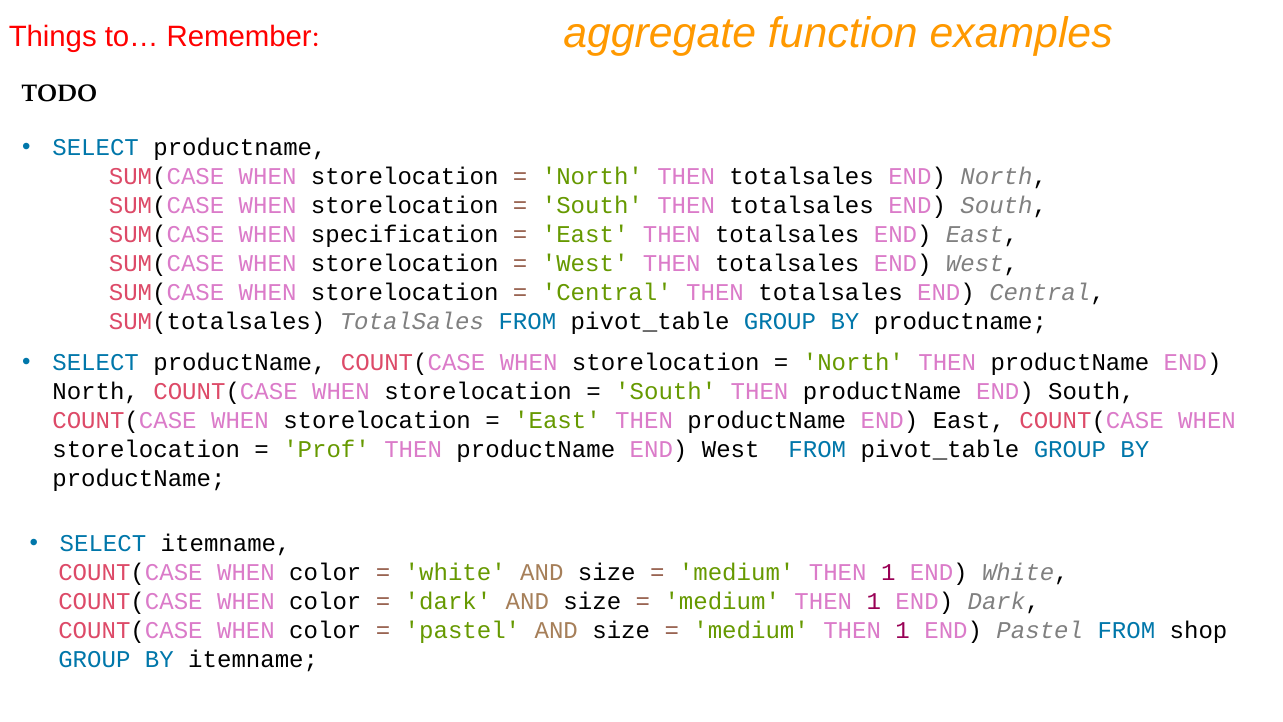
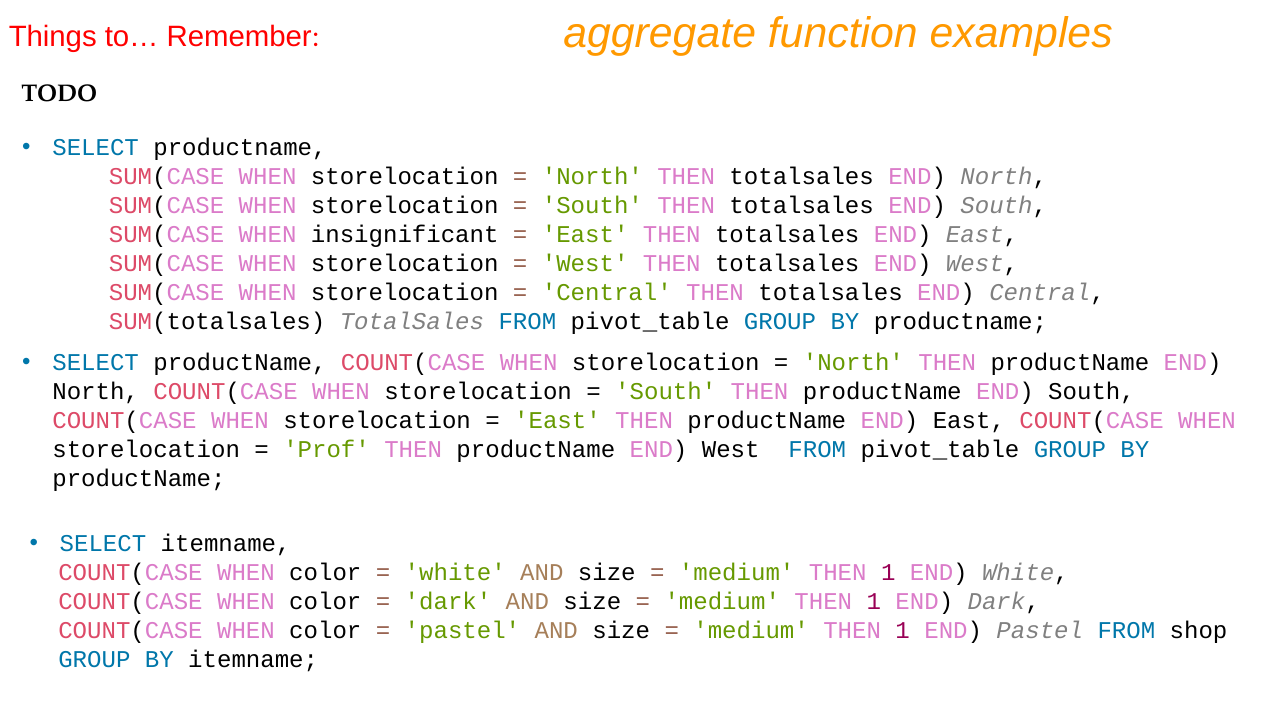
specification: specification -> insignificant
